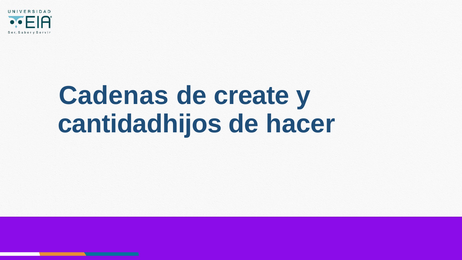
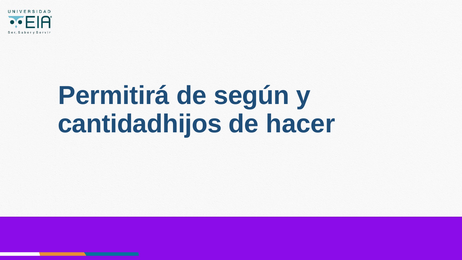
Cadenas: Cadenas -> Permitirá
create: create -> según
